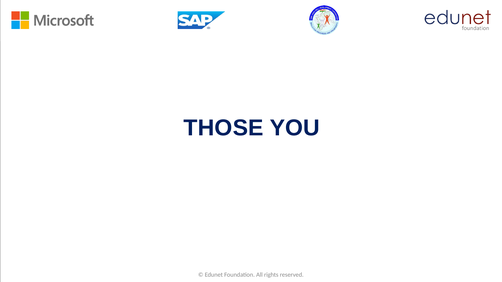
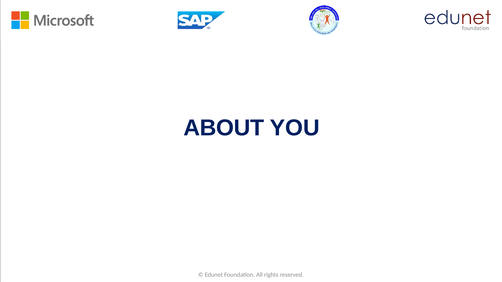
THOSE: THOSE -> ABOUT
